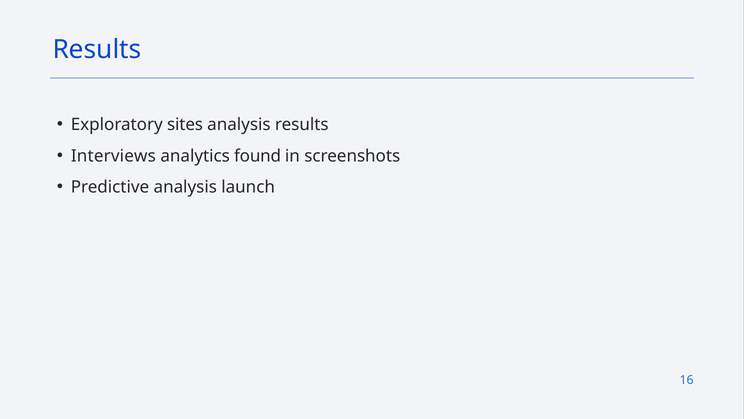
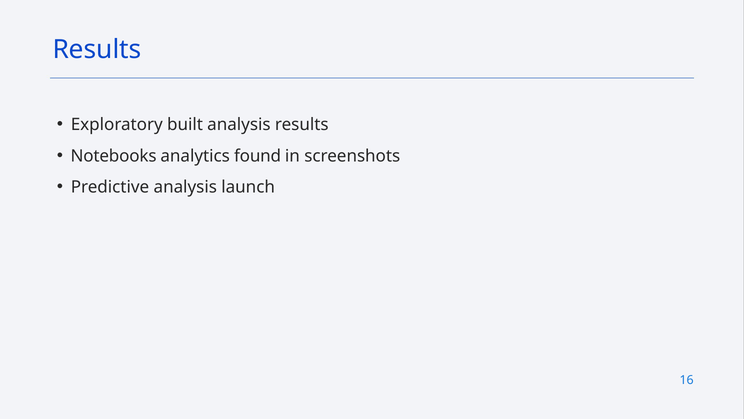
sites: sites -> built
Interviews: Interviews -> Notebooks
